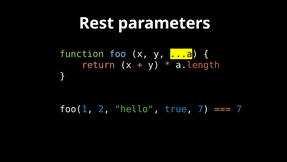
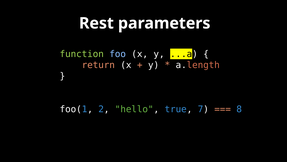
7 at (239, 109): 7 -> 8
